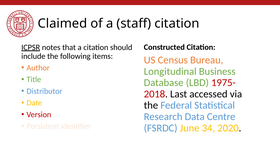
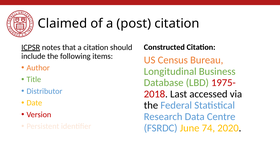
staff: staff -> post
34: 34 -> 74
